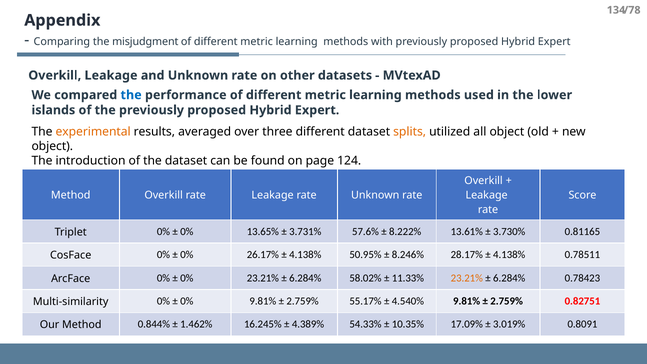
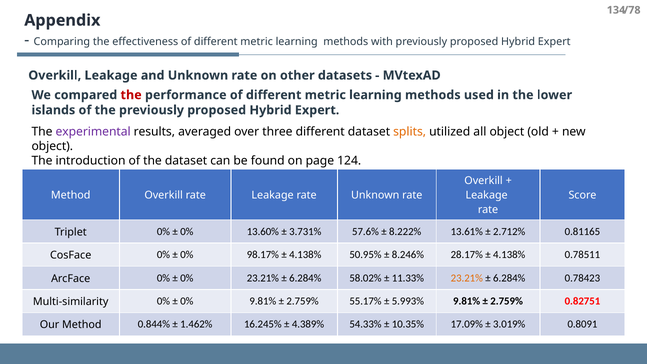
misjudgment: misjudgment -> effectiveness
the at (131, 95) colour: blue -> red
experimental colour: orange -> purple
13.65%: 13.65% -> 13.60%
3.730%: 3.730% -> 2.712%
26.17%: 26.17% -> 98.17%
4.540%: 4.540% -> 5.993%
